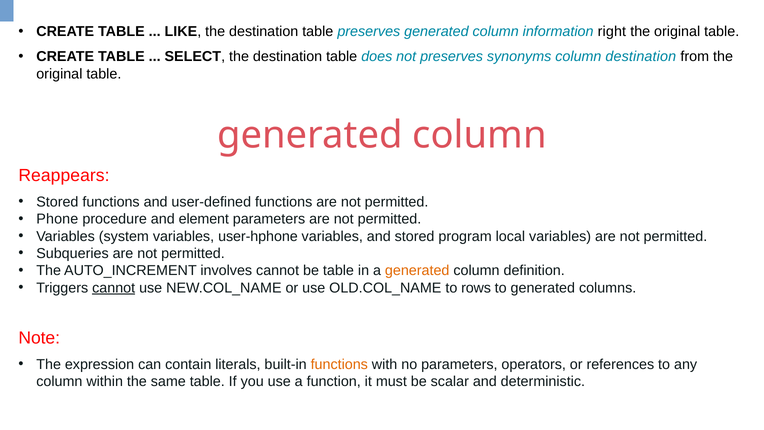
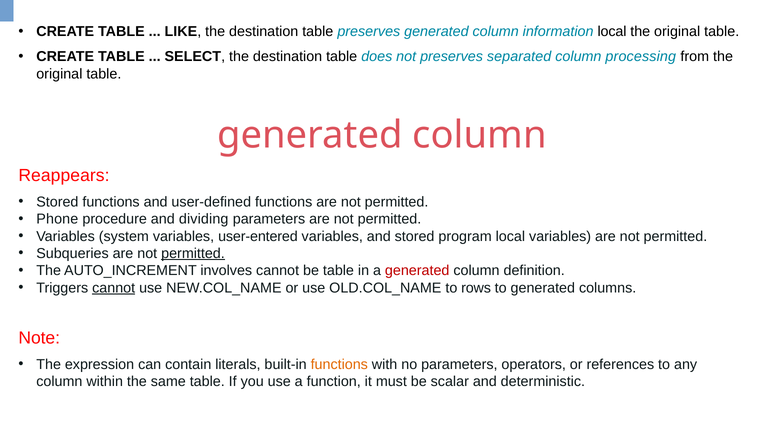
information right: right -> local
synonyms: synonyms -> separated
column destination: destination -> processing
element: element -> dividing
user-hphone: user-hphone -> user-entered
permitted at (193, 253) underline: none -> present
generated at (417, 271) colour: orange -> red
